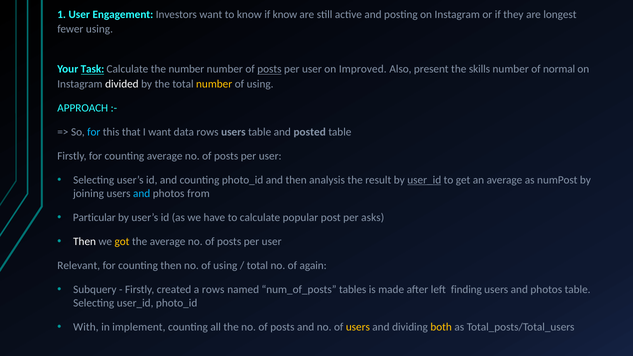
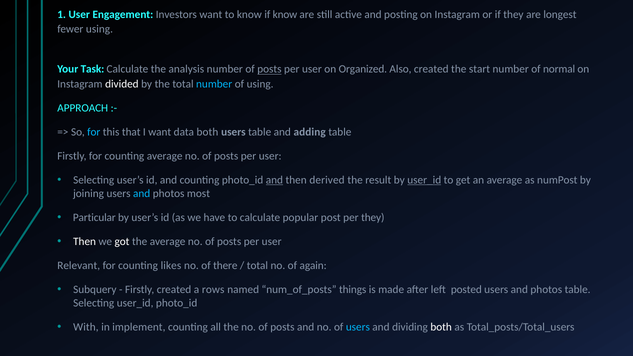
Task underline: present -> none
the number: number -> analysis
Improved: Improved -> Organized
Also present: present -> created
skills: skills -> start
number at (214, 84) colour: yellow -> light blue
data rows: rows -> both
posted: posted -> adding
and at (274, 180) underline: none -> present
analysis: analysis -> derived
from: from -> most
per asks: asks -> they
got colour: yellow -> white
counting then: then -> likes
no of using: using -> there
tables: tables -> things
finding: finding -> posted
users at (358, 327) colour: yellow -> light blue
both at (441, 327) colour: yellow -> white
